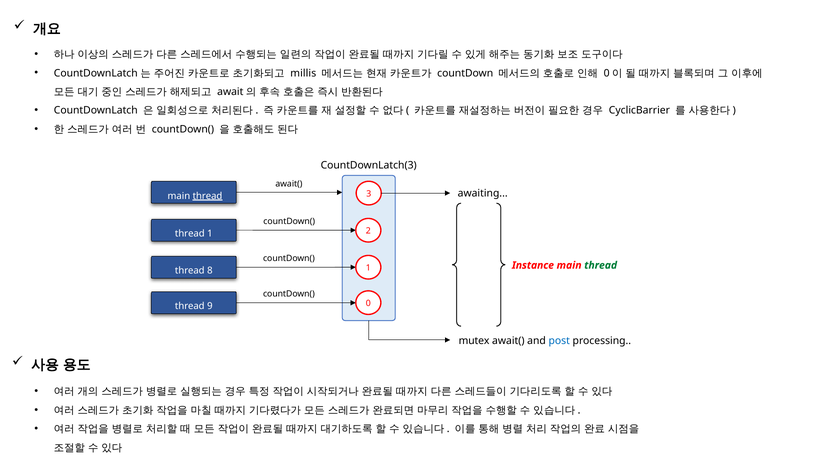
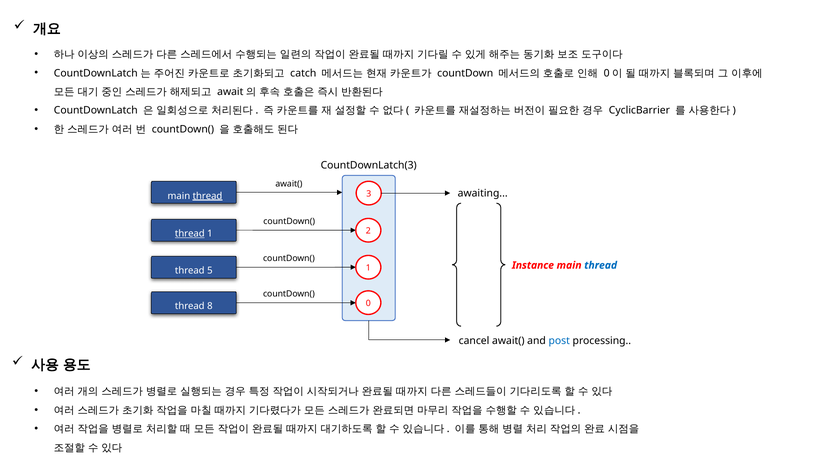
millis: millis -> catch
thread at (190, 233) underline: none -> present
thread at (601, 265) colour: green -> blue
8: 8 -> 5
9: 9 -> 8
mutex: mutex -> cancel
